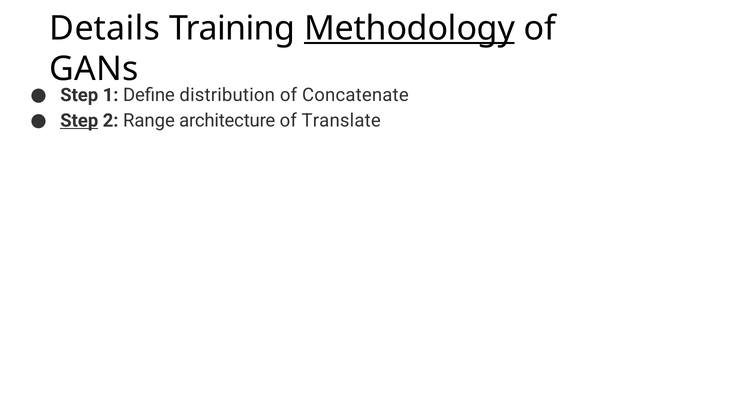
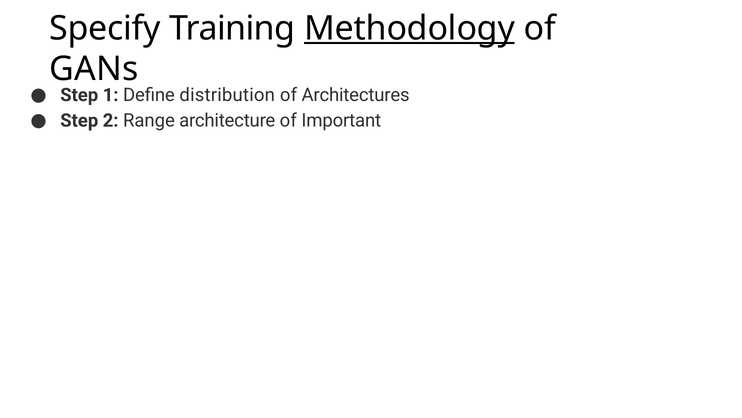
Details: Details -> Specify
Concatenate: Concatenate -> Architectures
Step at (79, 120) underline: present -> none
Translate: Translate -> Important
